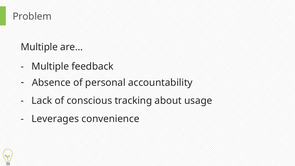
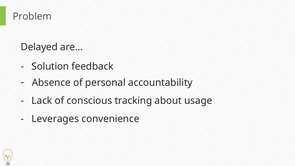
Multiple at (39, 47): Multiple -> Delayed
Multiple at (50, 66): Multiple -> Solution
